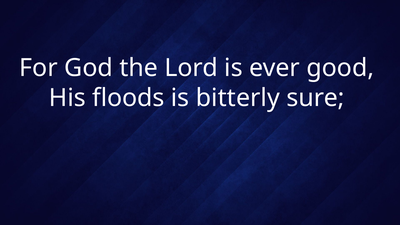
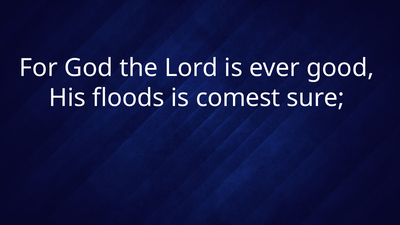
bitterly: bitterly -> comest
